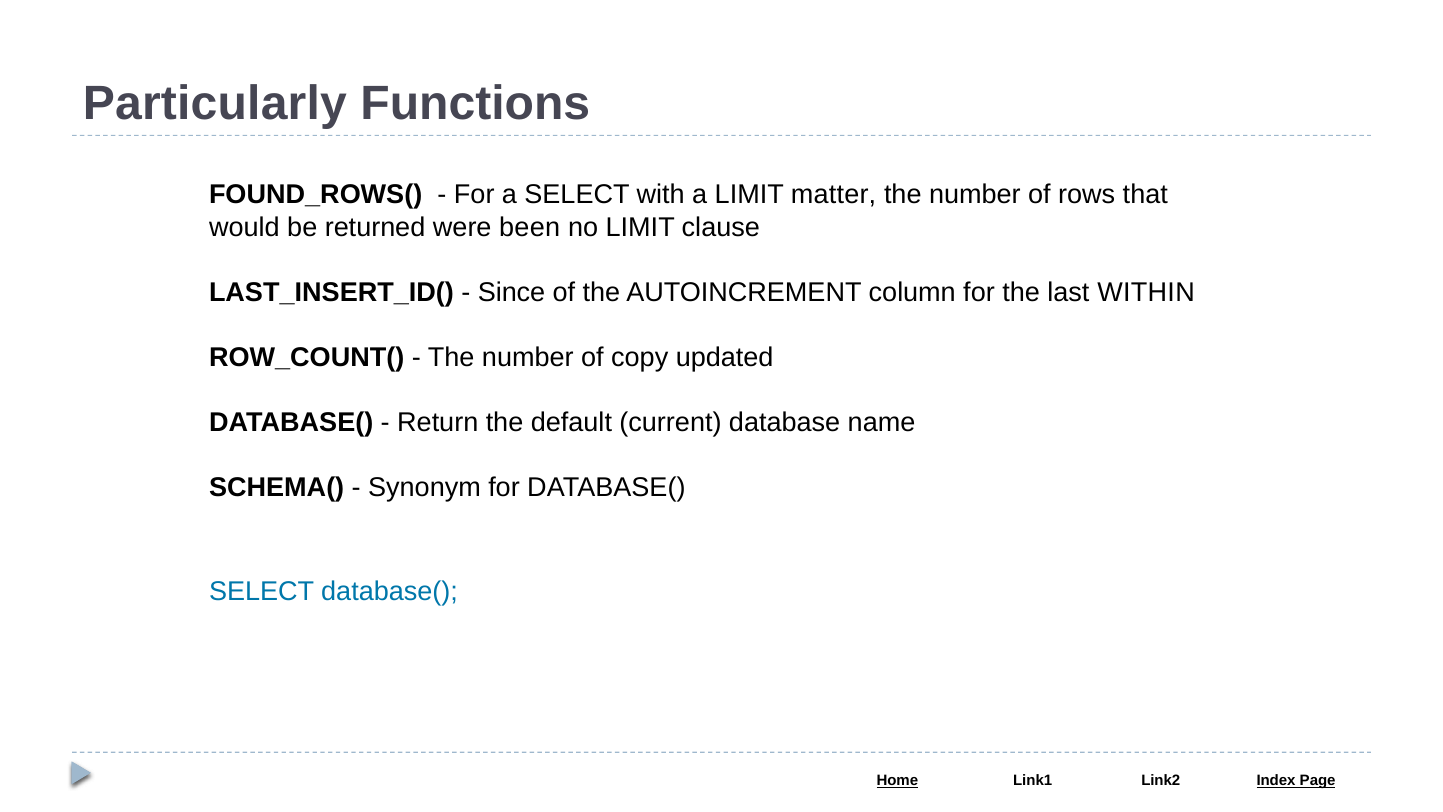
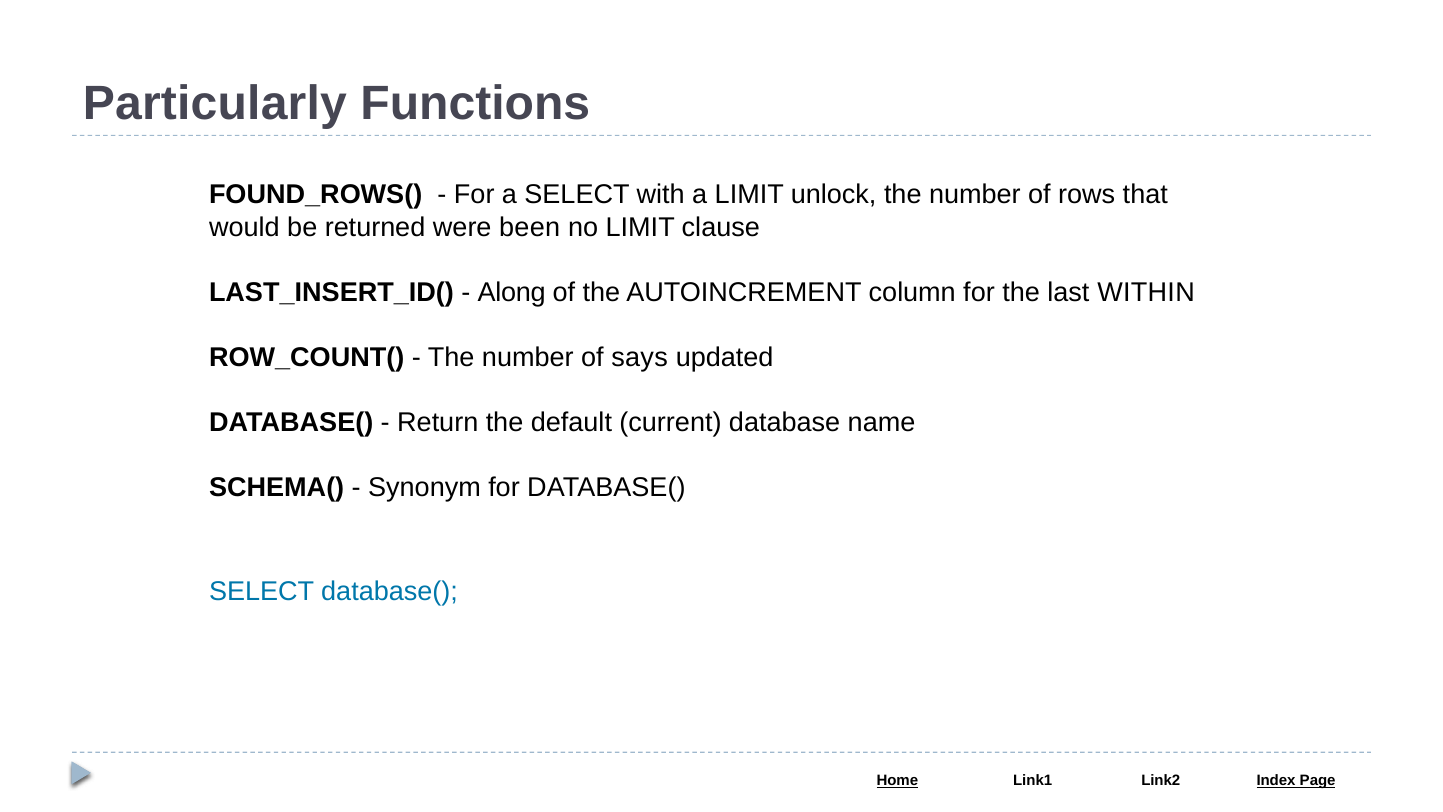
matter: matter -> unlock
Since: Since -> Along
copy: copy -> says
